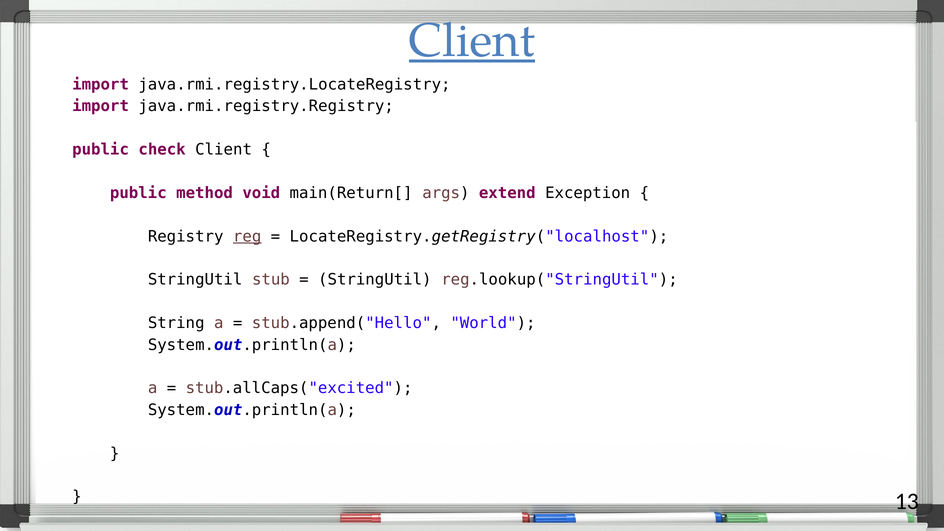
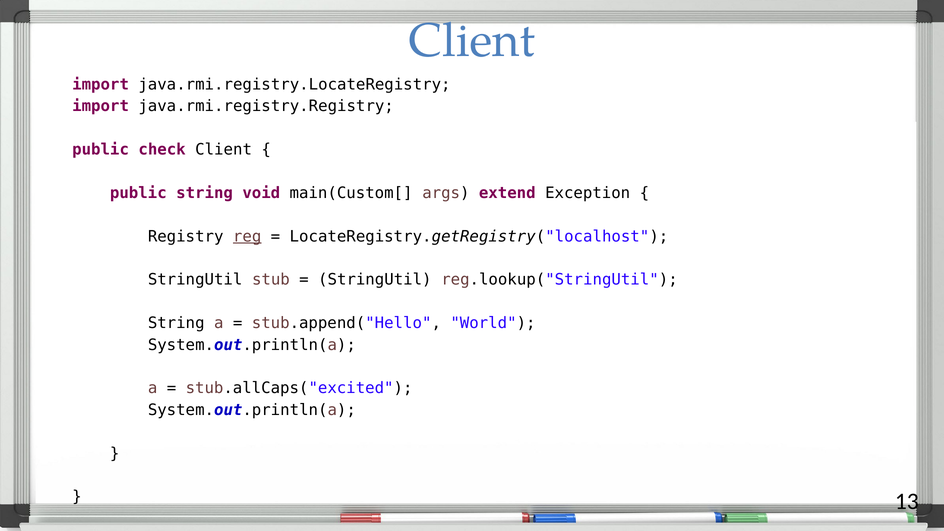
Client at (472, 41) underline: present -> none
public method: method -> string
main(Return[: main(Return[ -> main(Custom[
